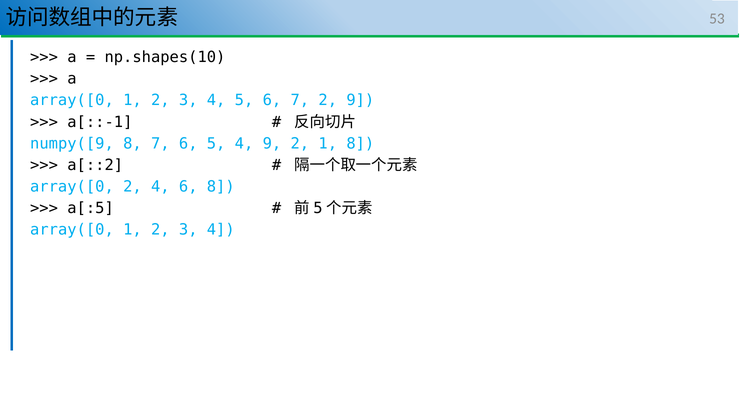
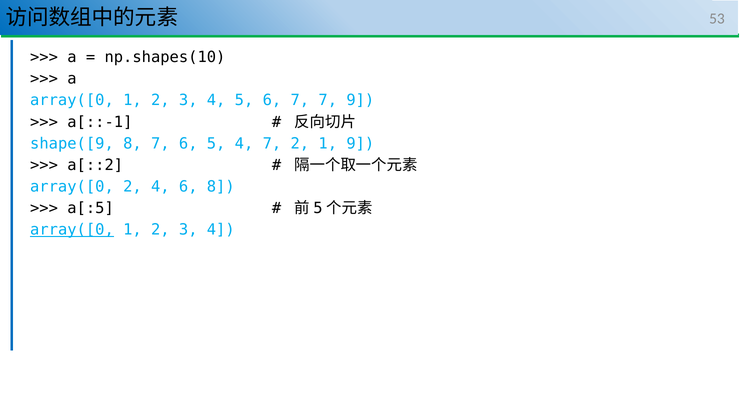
7 2: 2 -> 7
numpy([9: numpy([9 -> shape([9
4 9: 9 -> 7
1 8: 8 -> 9
array([0 at (72, 230) underline: none -> present
